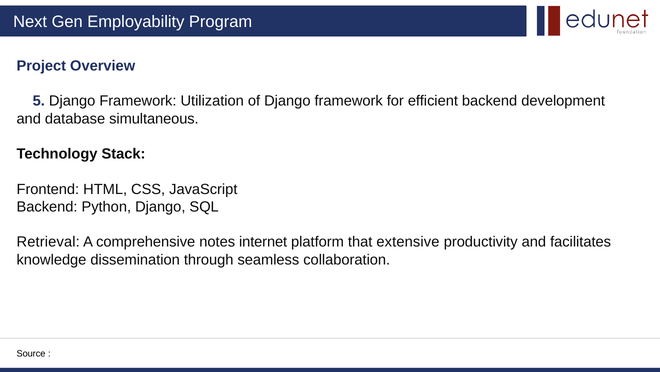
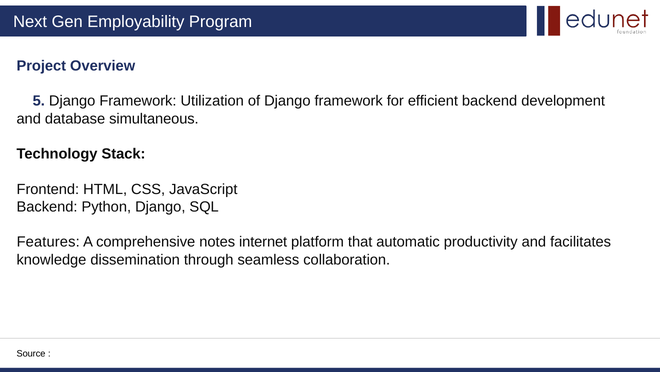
Retrieval: Retrieval -> Features
extensive: extensive -> automatic
